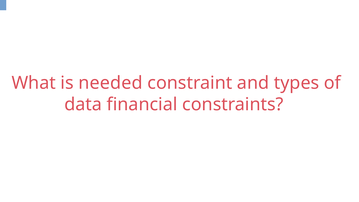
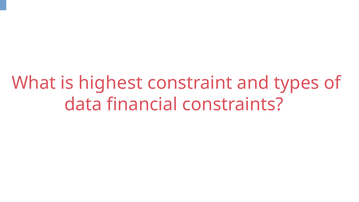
needed: needed -> highest
